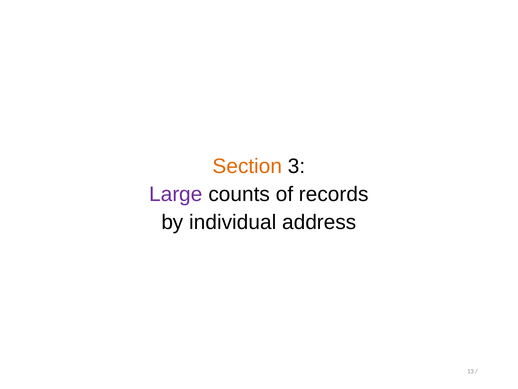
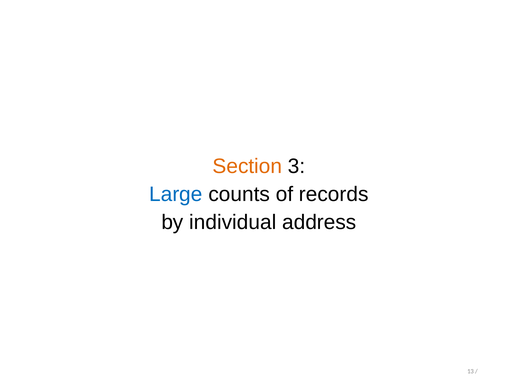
Large colour: purple -> blue
